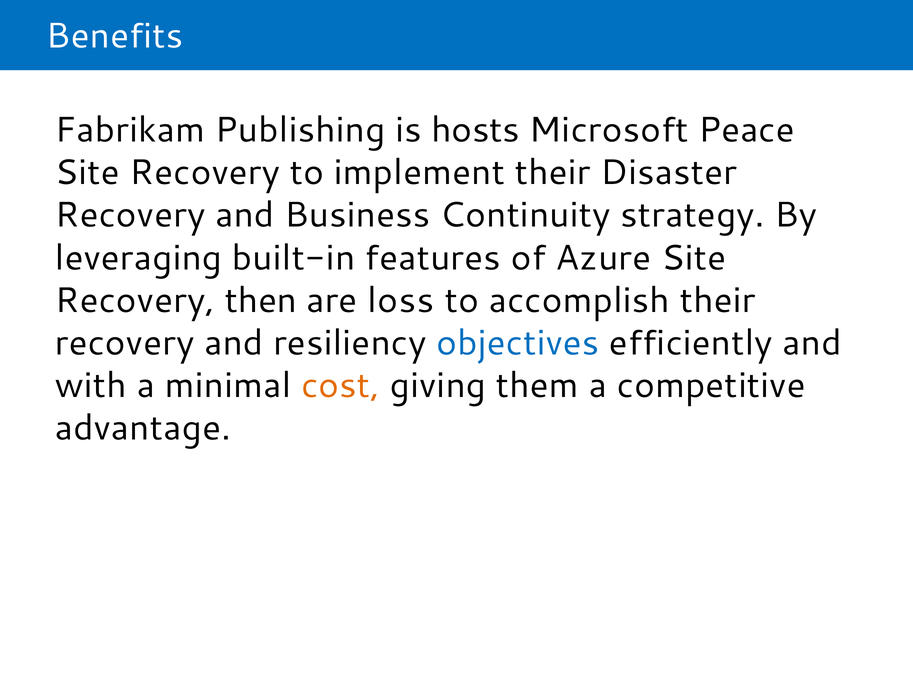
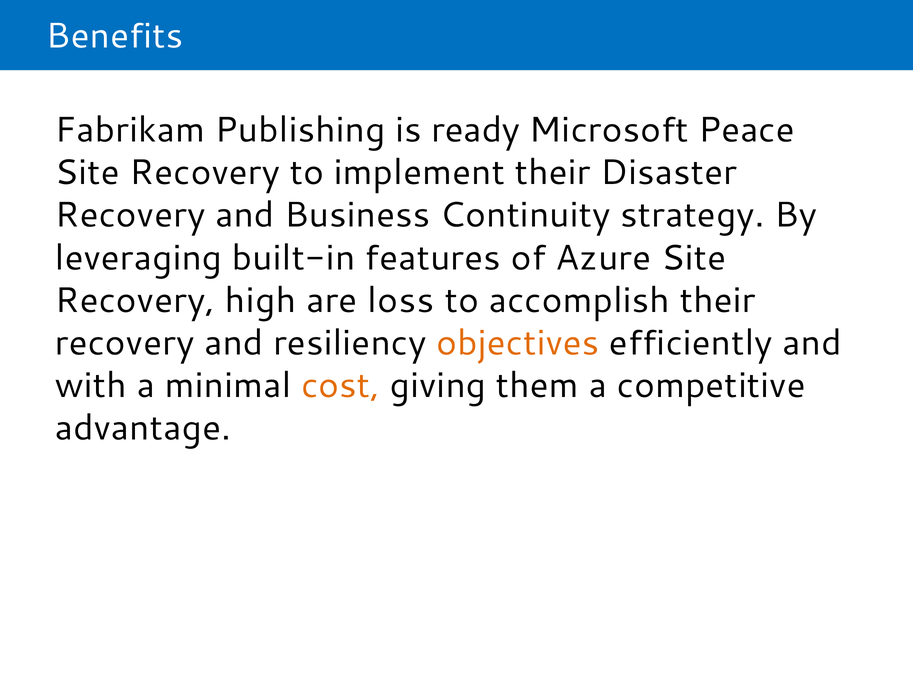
hosts: hosts -> ready
then: then -> high
objectives colour: blue -> orange
